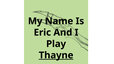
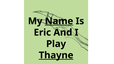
Name underline: none -> present
